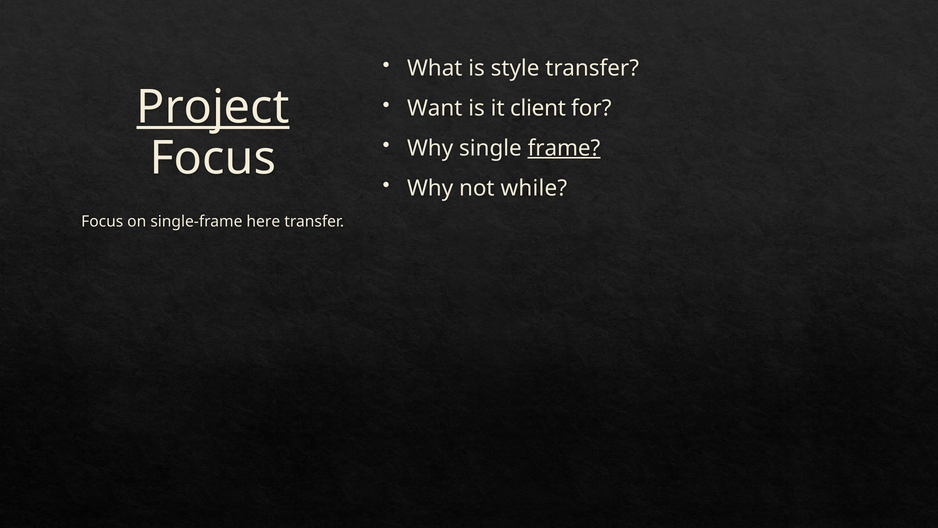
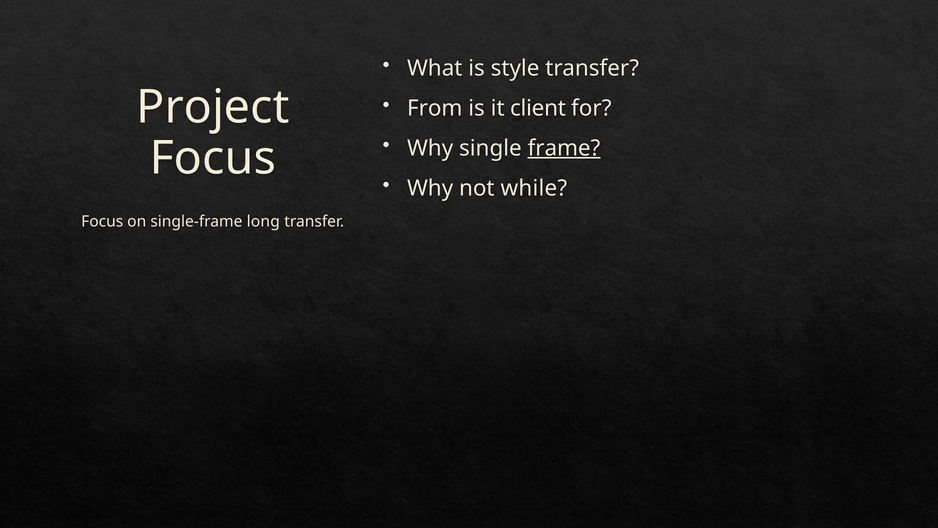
Project underline: present -> none
Want: Want -> From
here: here -> long
